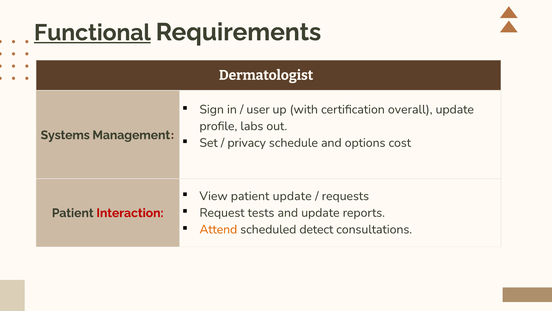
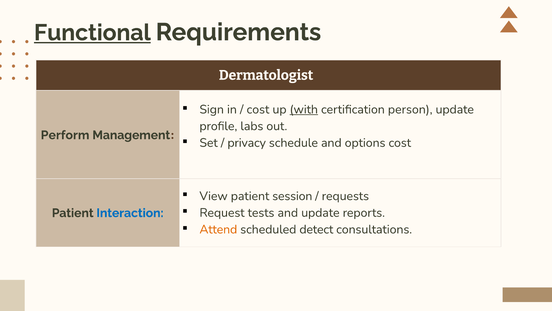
user at (258, 109): user -> cost
with underline: none -> present
overall: overall -> person
Systems: Systems -> Perform
patient update: update -> session
Interaction colour: red -> blue
